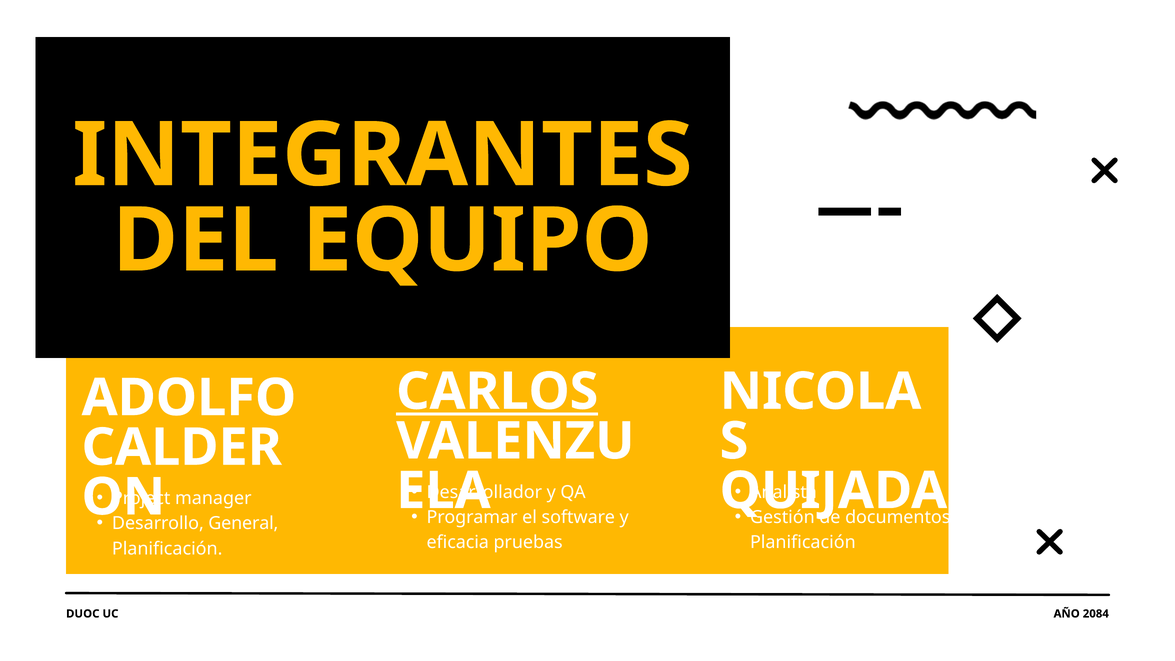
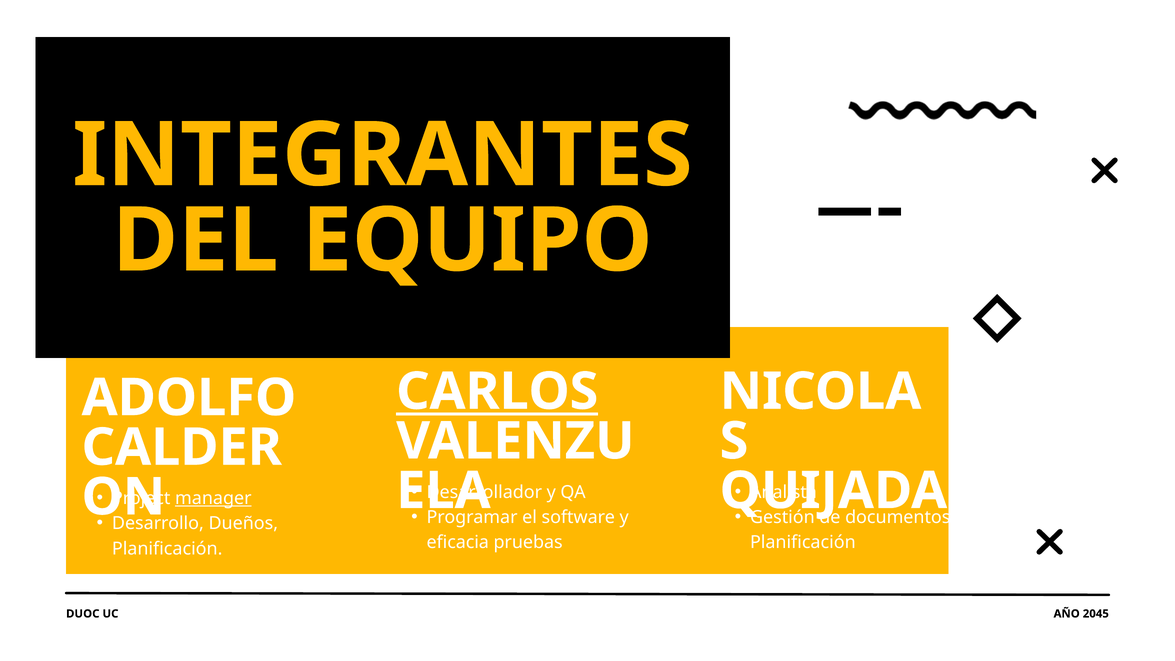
manager underline: none -> present
General: General -> Dueños
2084: 2084 -> 2045
